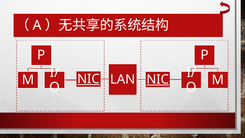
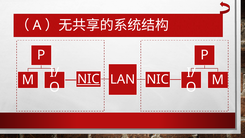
NIC at (158, 79) underline: present -> none
